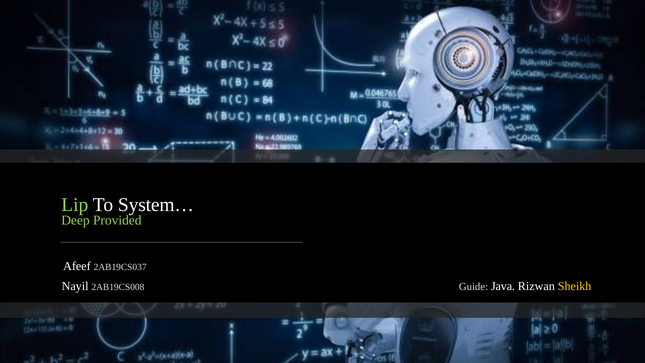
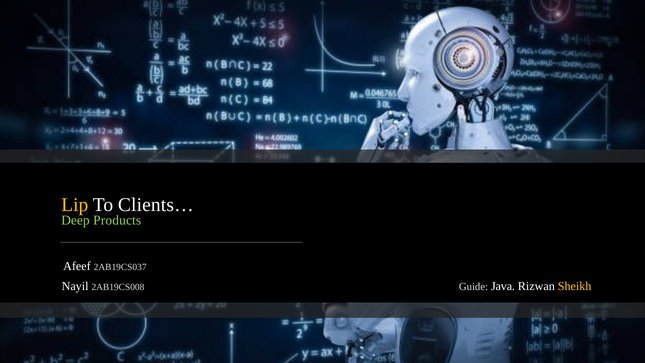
Lip colour: light green -> yellow
System…: System… -> Clients…
Provided: Provided -> Products
